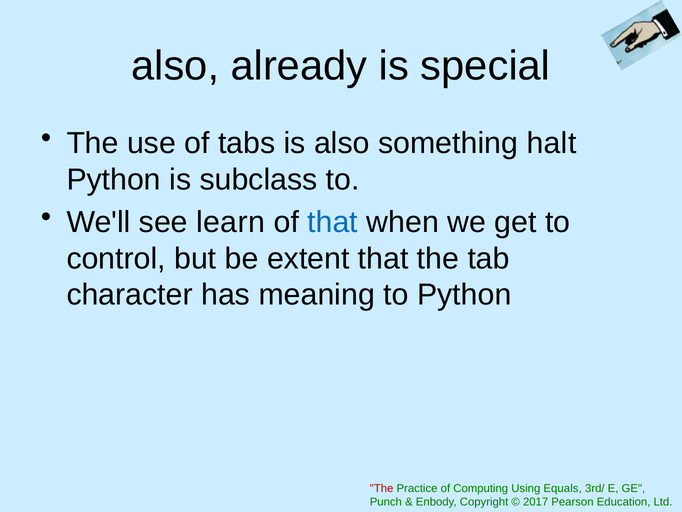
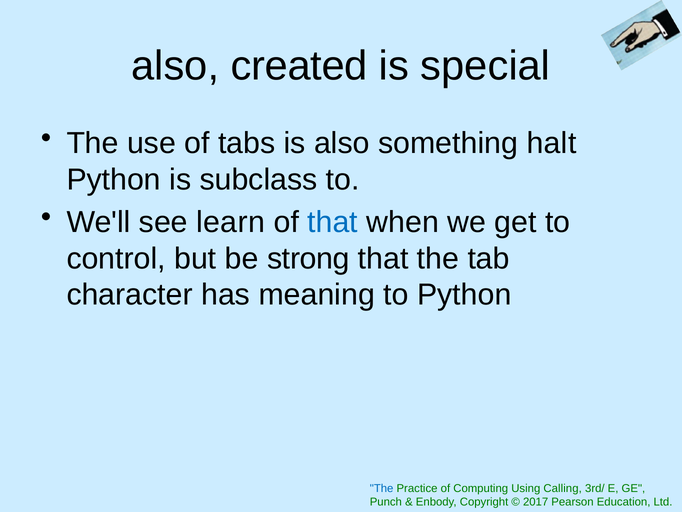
already: already -> created
extent: extent -> strong
The at (382, 488) colour: red -> blue
Equals: Equals -> Calling
